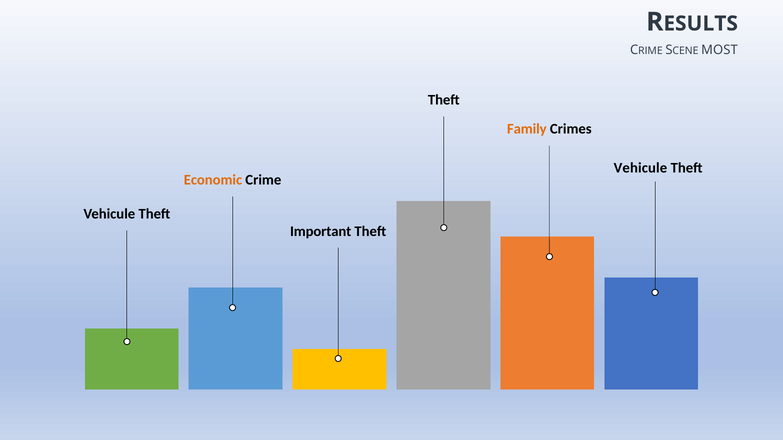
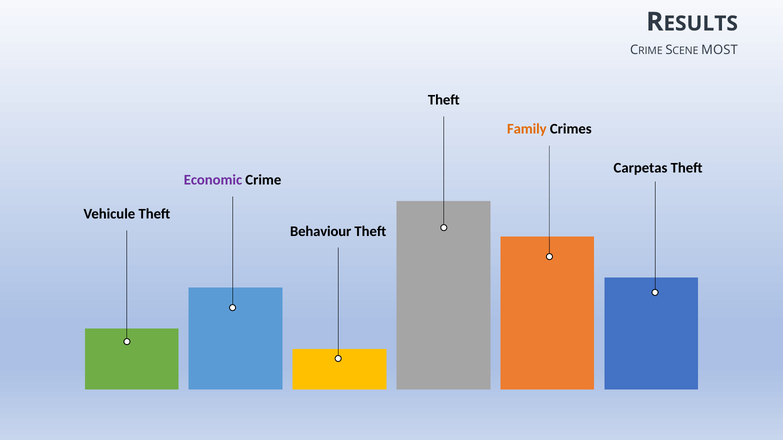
Vehicule at (640, 168): Vehicule -> Carpetas
Economic colour: orange -> purple
Important: Important -> Behaviour
